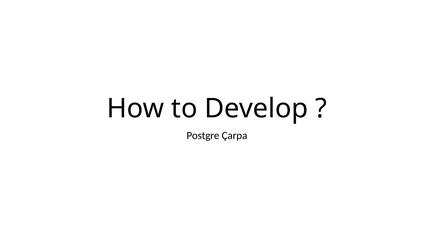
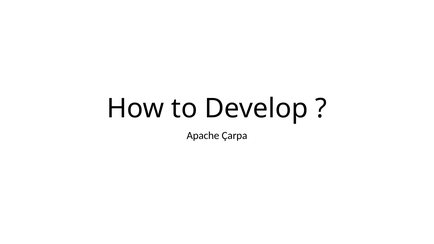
Postgre: Postgre -> Apache
